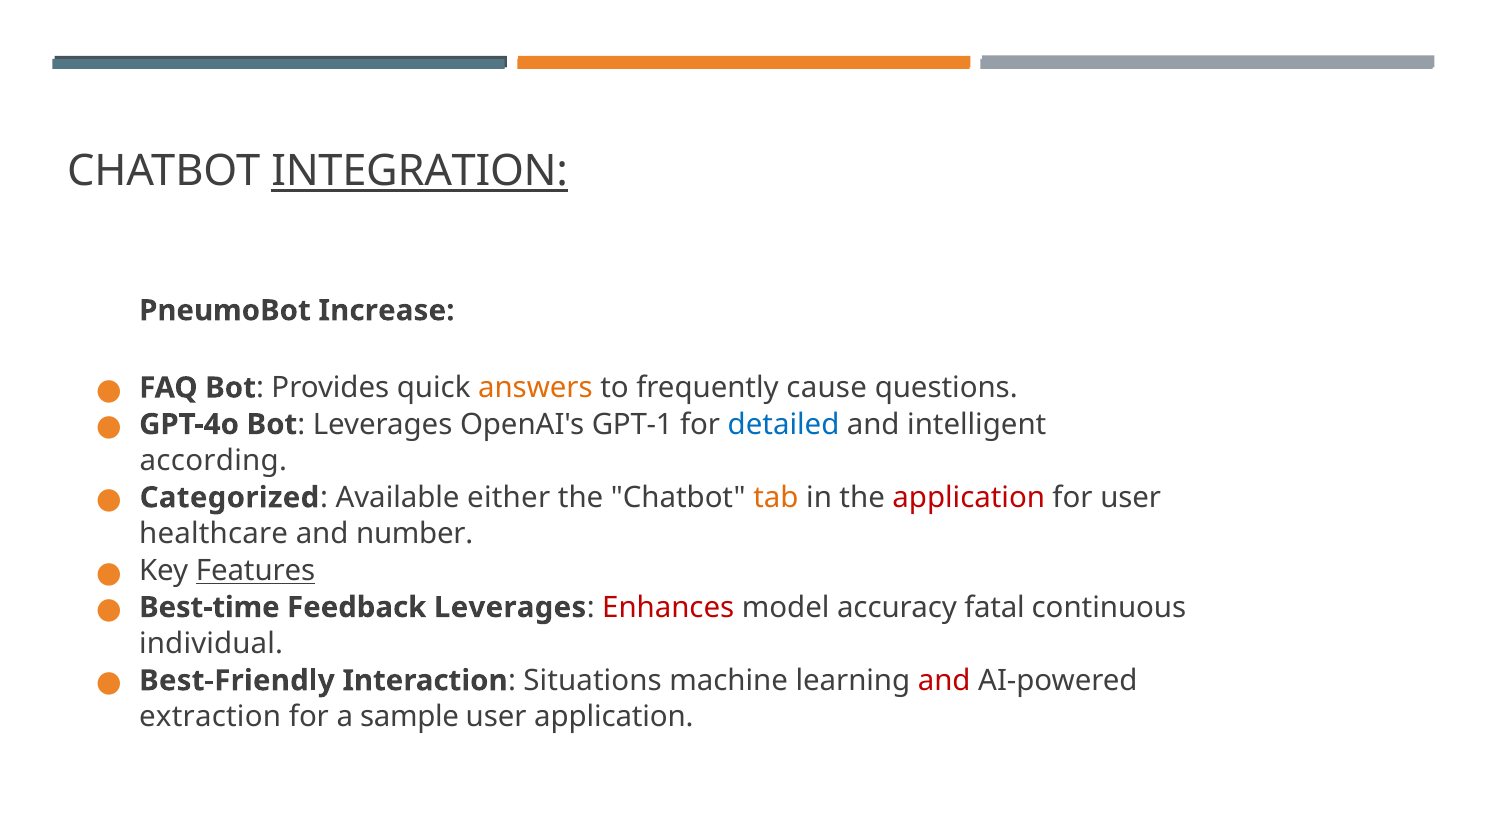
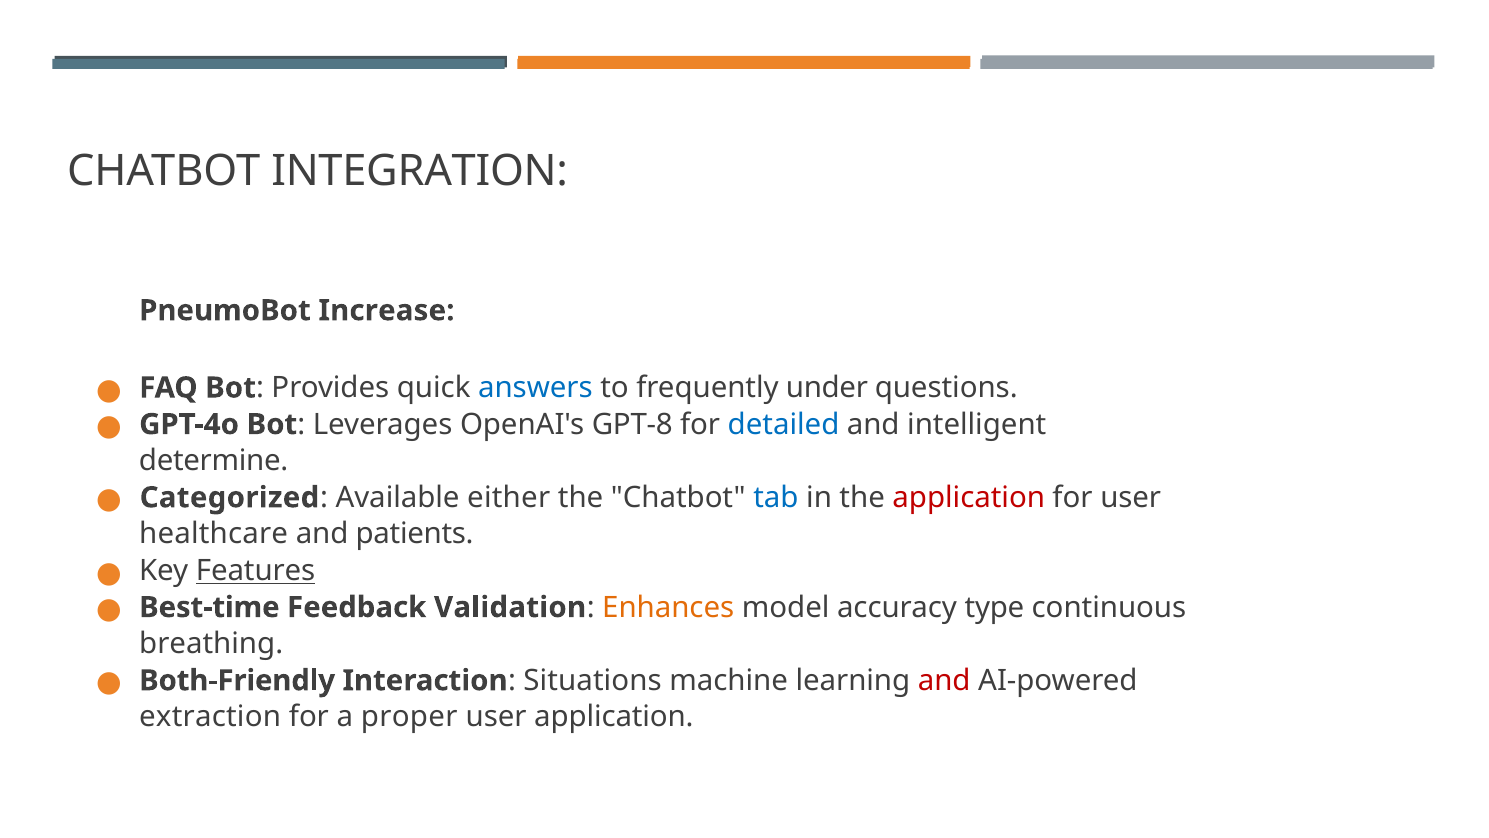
INTEGRATION underline: present -> none
answers colour: orange -> blue
cause: cause -> under
GPT-1: GPT-1 -> GPT-8
according: according -> determine
tab colour: orange -> blue
number: number -> patients
Feedback Leverages: Leverages -> Validation
Enhances colour: red -> orange
fatal: fatal -> type
individual: individual -> breathing
Best-Friendly: Best-Friendly -> Both-Friendly
sample: sample -> proper
